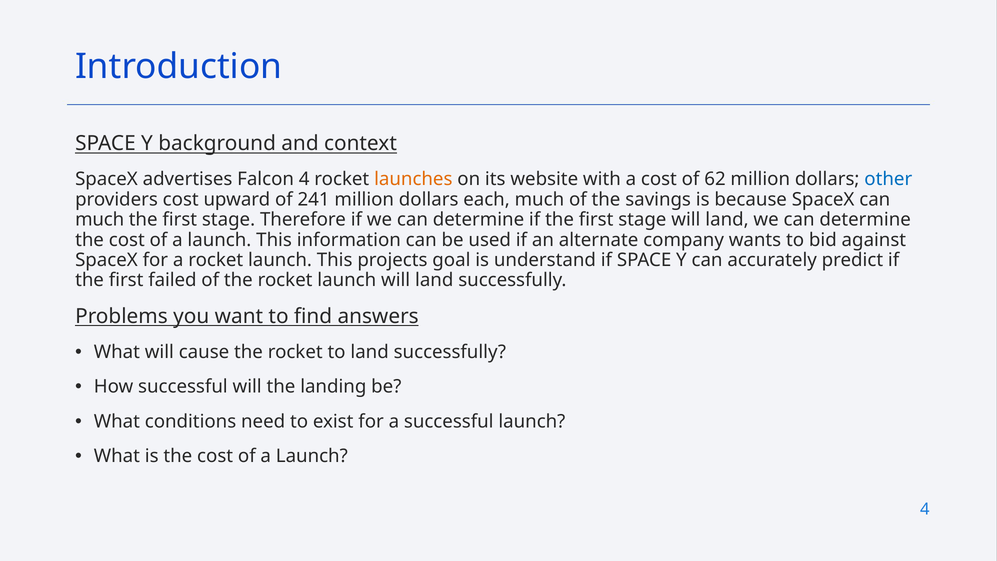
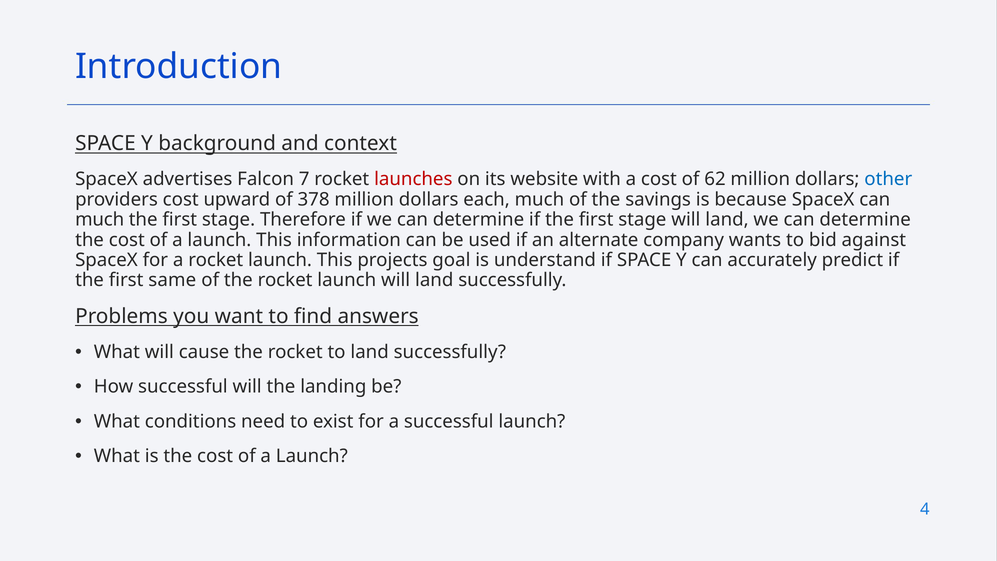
Falcon 4: 4 -> 7
launches colour: orange -> red
241: 241 -> 378
failed: failed -> same
